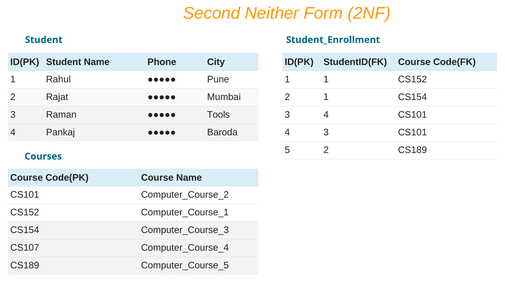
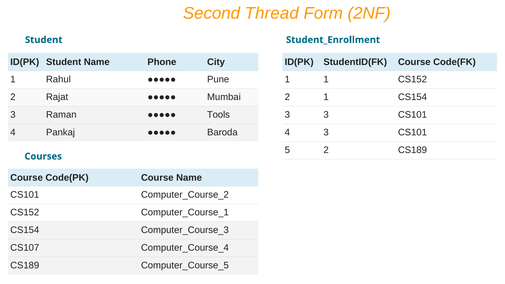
Neither: Neither -> Thread
3 4: 4 -> 3
